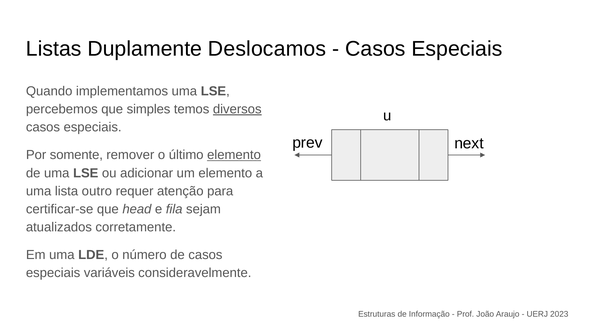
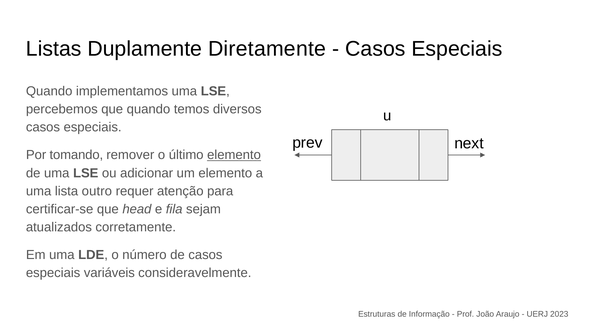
Deslocamos: Deslocamos -> Diretamente
que simples: simples -> quando
diversos underline: present -> none
somente: somente -> tomando
